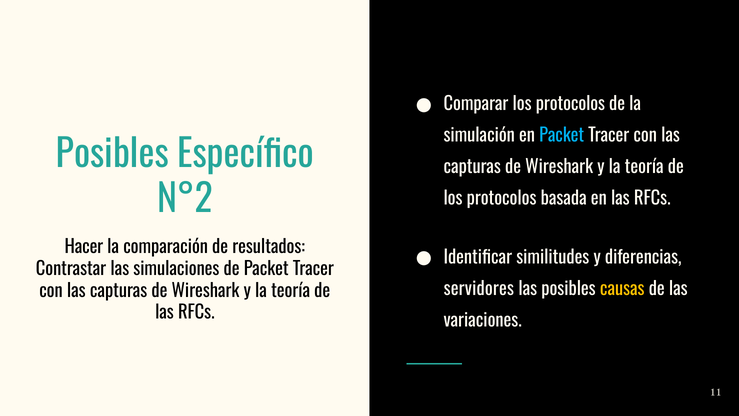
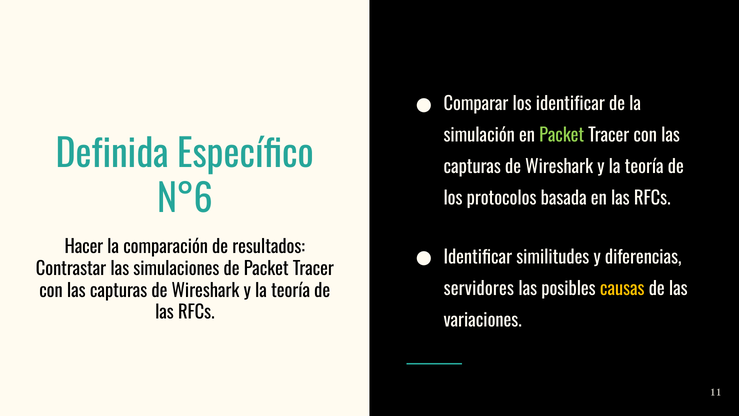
Comparar los protocolos: protocolos -> identificar
Packet at (562, 136) colour: light blue -> light green
Posibles at (112, 155): Posibles -> Definida
N°2: N°2 -> N°6
